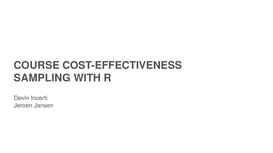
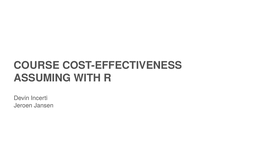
SAMPLING: SAMPLING -> ASSUMING
